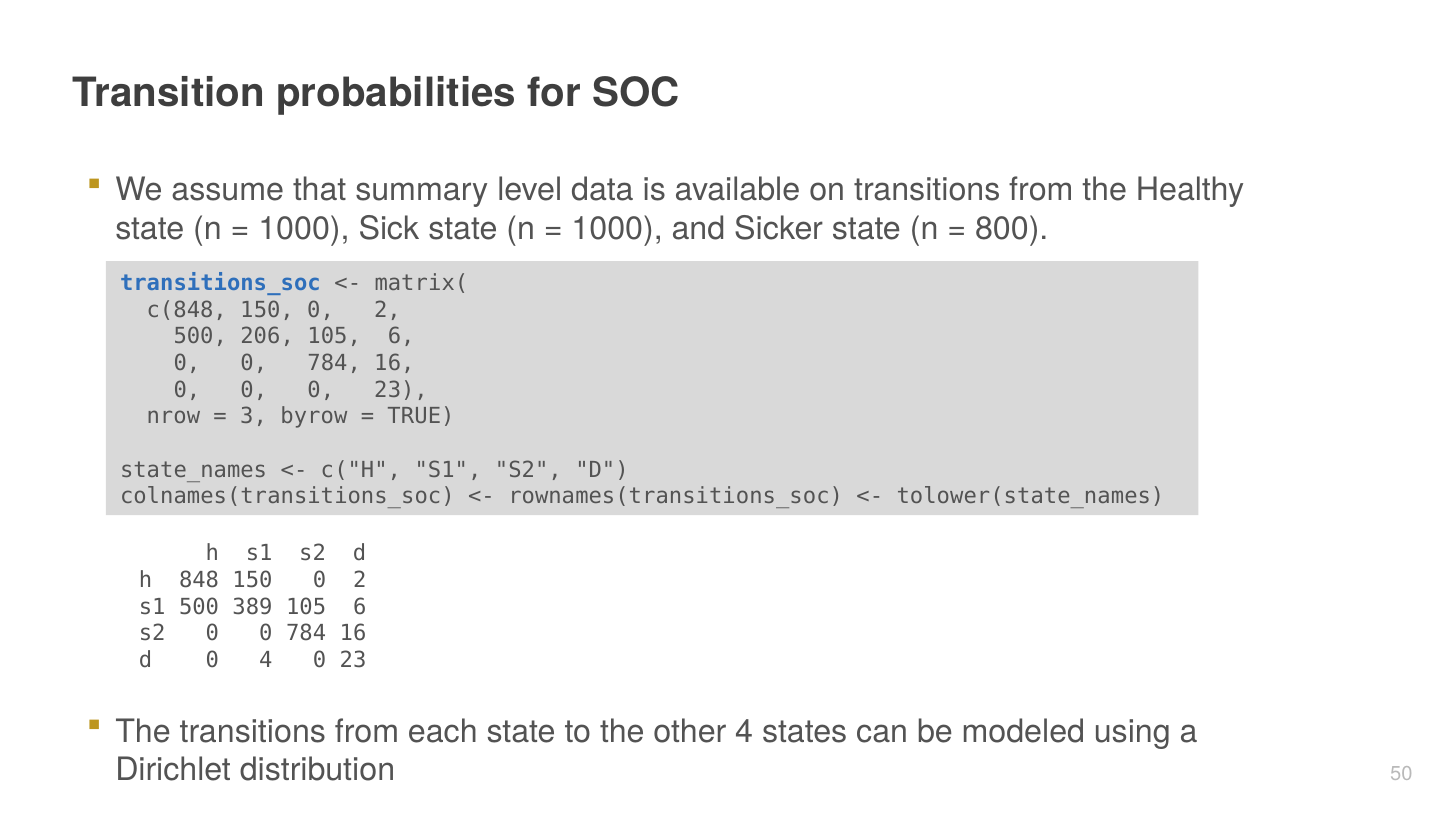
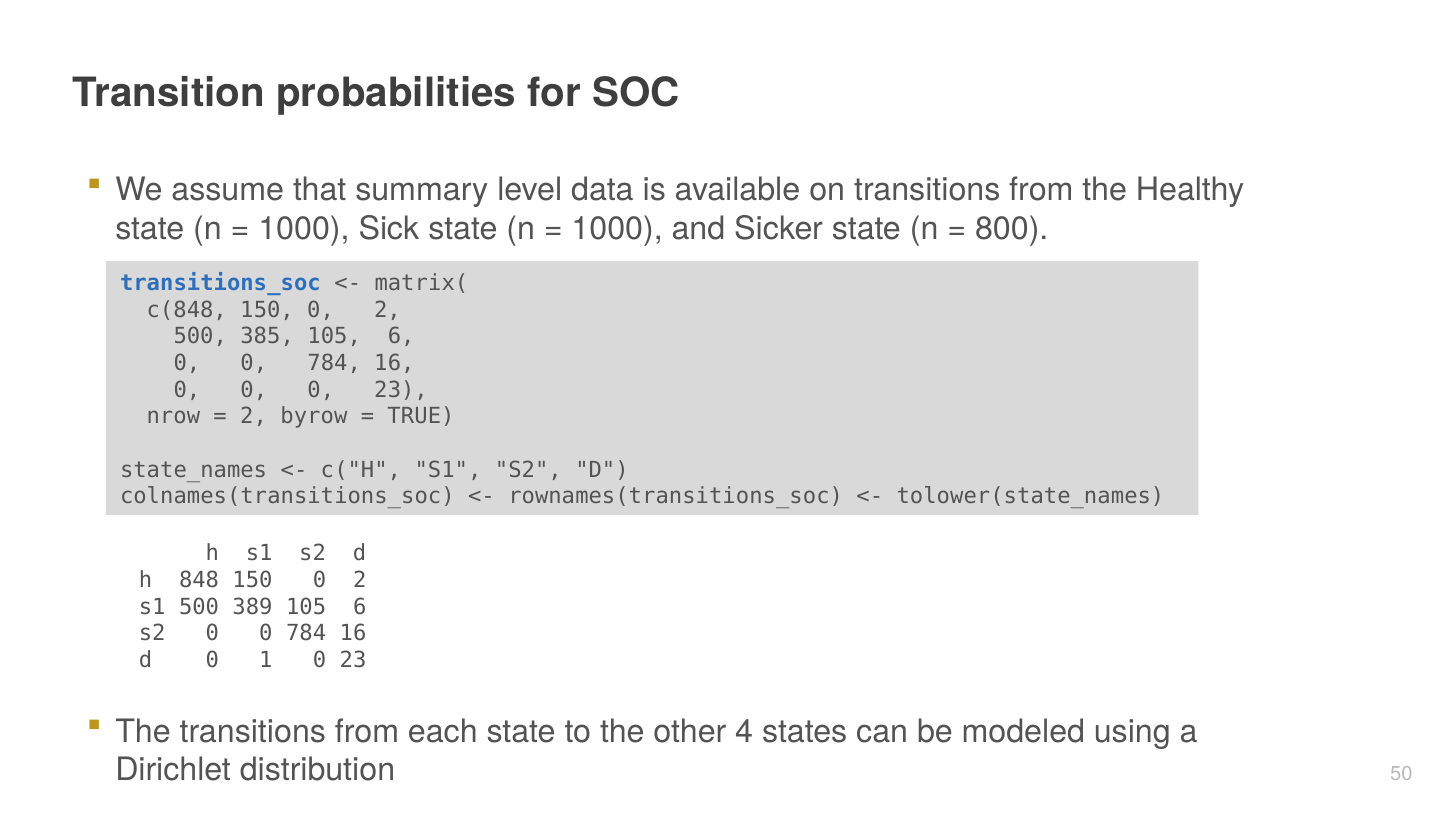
206: 206 -> 385
3 at (254, 416): 3 -> 2
0 4: 4 -> 1
